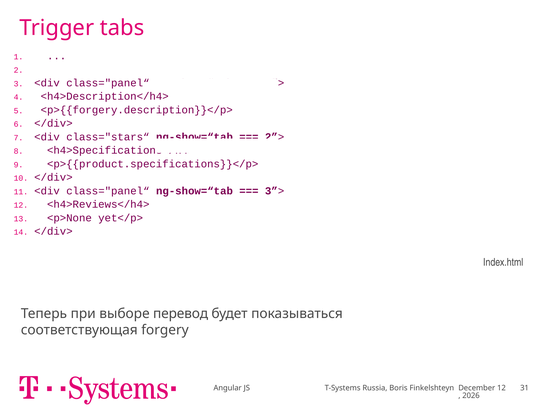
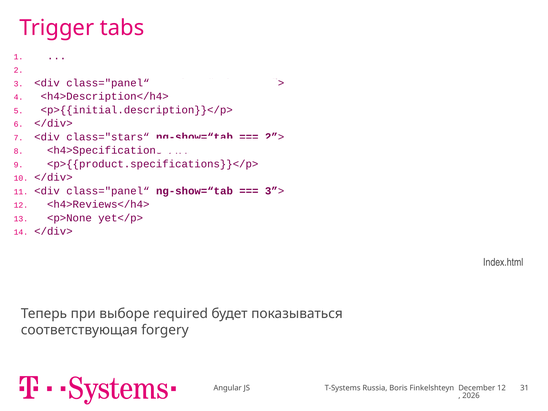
<p>{{forgery.description}}</p>: <p>{{forgery.description}}</p> -> <p>{{initial.description}}</p>
перевод: перевод -> required
